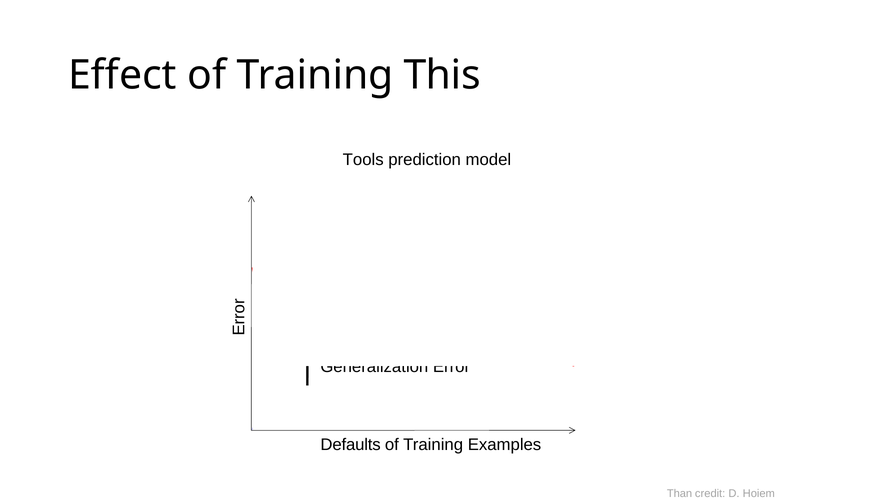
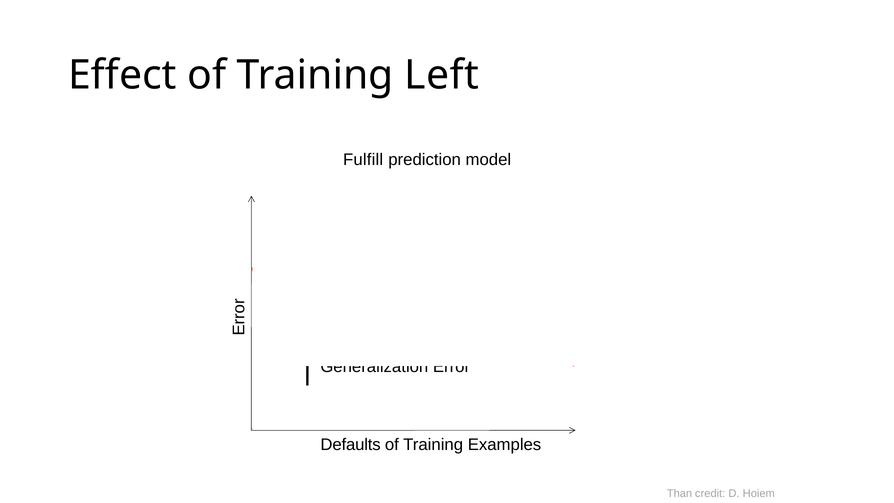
This: This -> Left
Tools: Tools -> Fulfill
